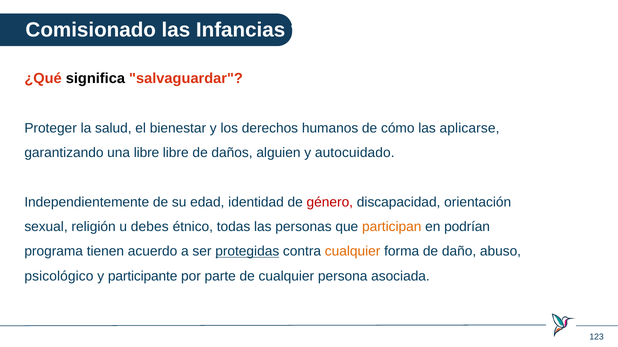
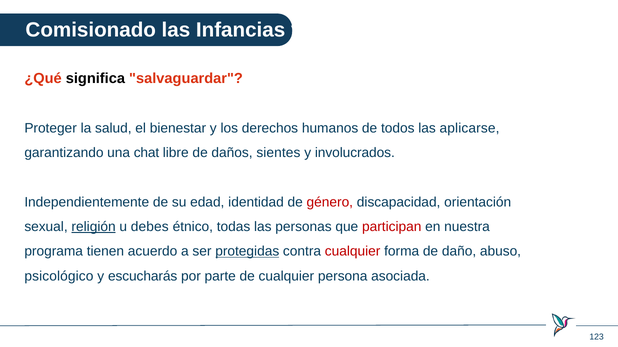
cómo: cómo -> todos
una libre: libre -> chat
alguien: alguien -> sientes
autocuidado: autocuidado -> involucrados
religión underline: none -> present
participan colour: orange -> red
podrían: podrían -> nuestra
cualquier at (353, 252) colour: orange -> red
participante: participante -> escucharás
